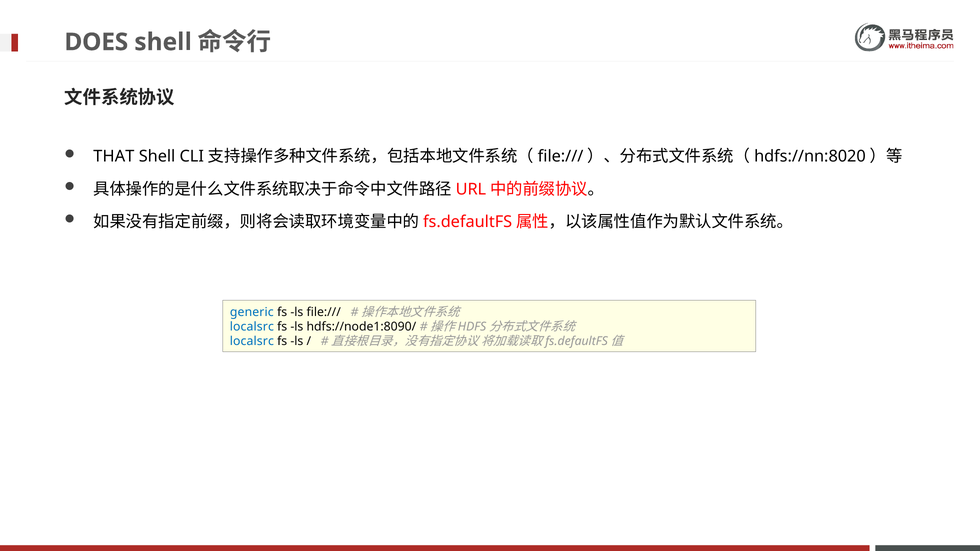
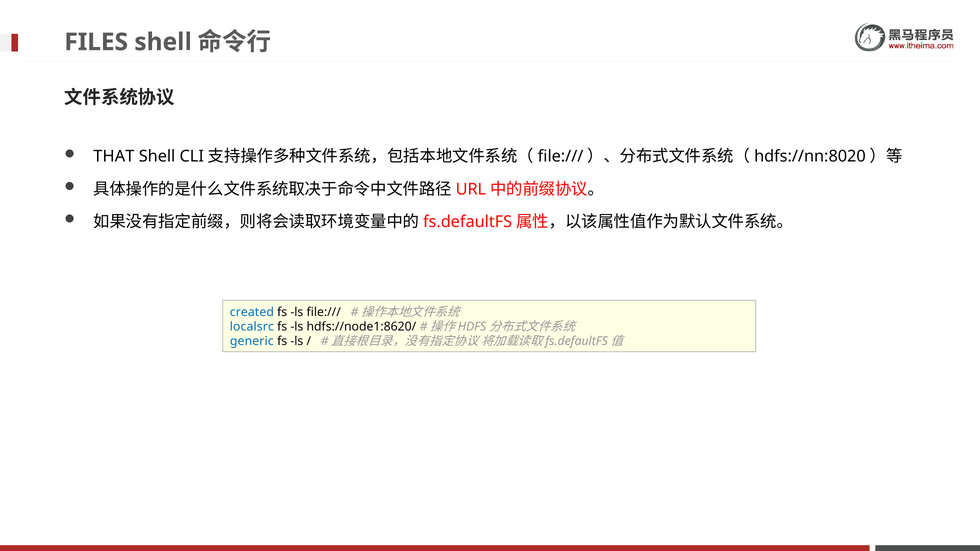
DOES: DOES -> FILES
generic: generic -> created
hdfs://node1:8090/: hdfs://node1:8090/ -> hdfs://node1:8620/
localsrc at (252, 342): localsrc -> generic
